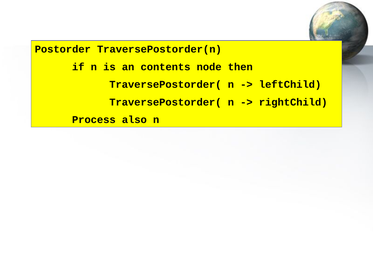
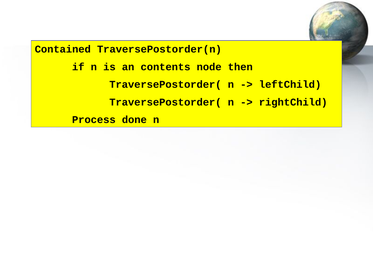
Postorder: Postorder -> Contained
also: also -> done
